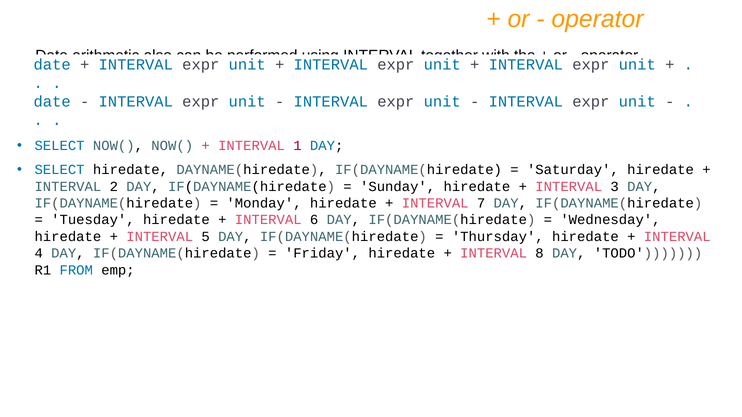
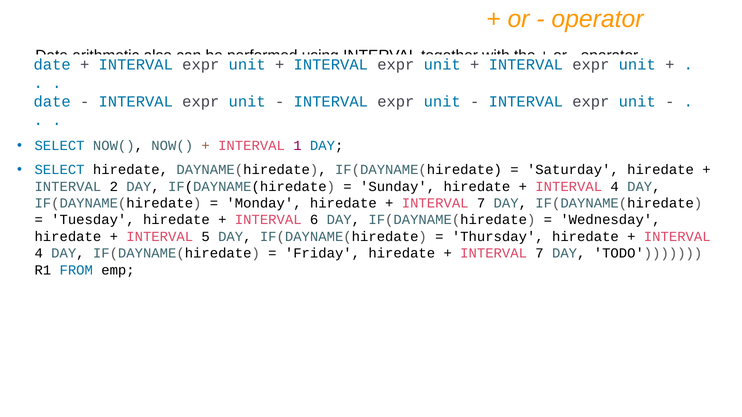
3 at (615, 187): 3 -> 4
8 at (540, 253): 8 -> 7
